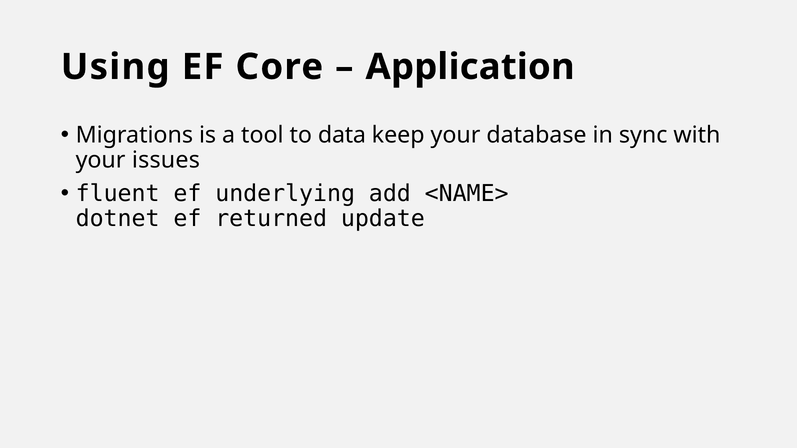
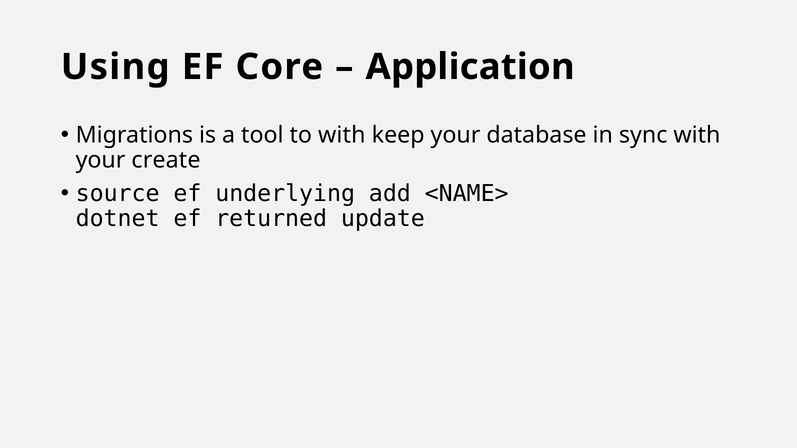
to data: data -> with
issues: issues -> create
fluent: fluent -> source
